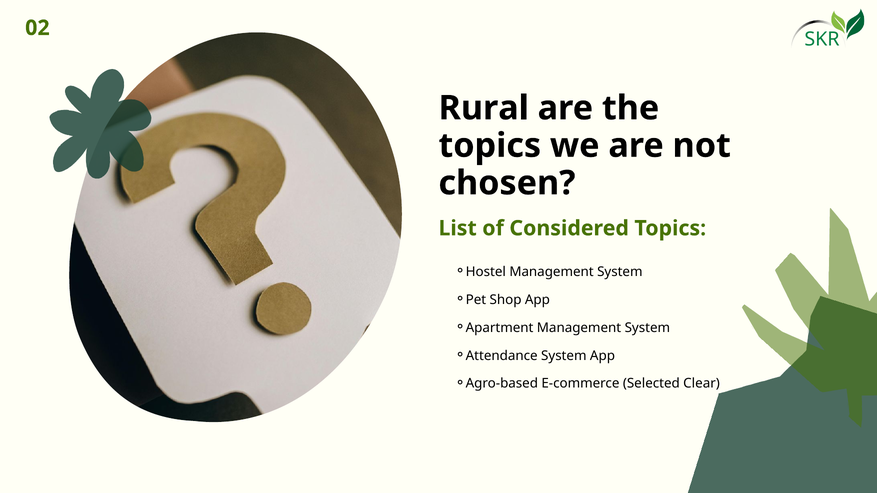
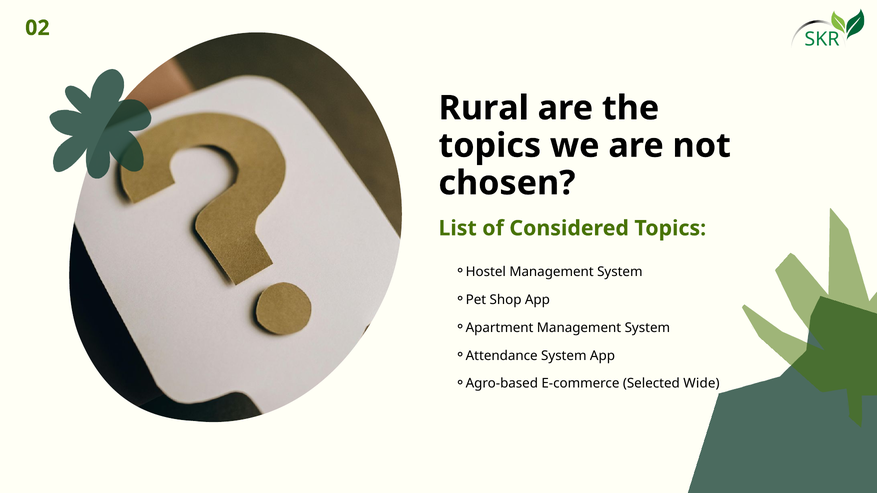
Clear: Clear -> Wide
